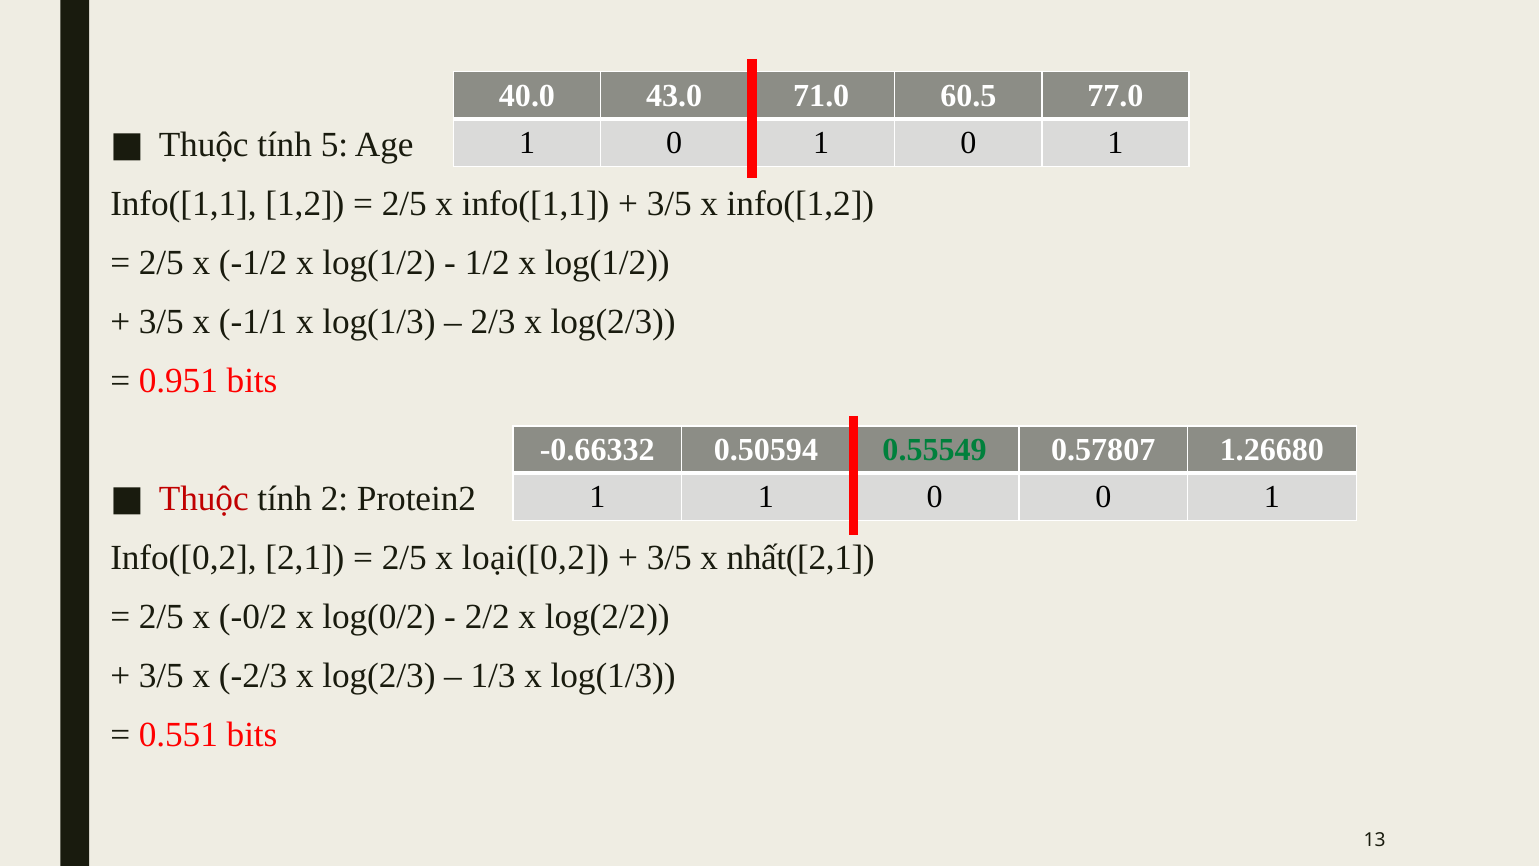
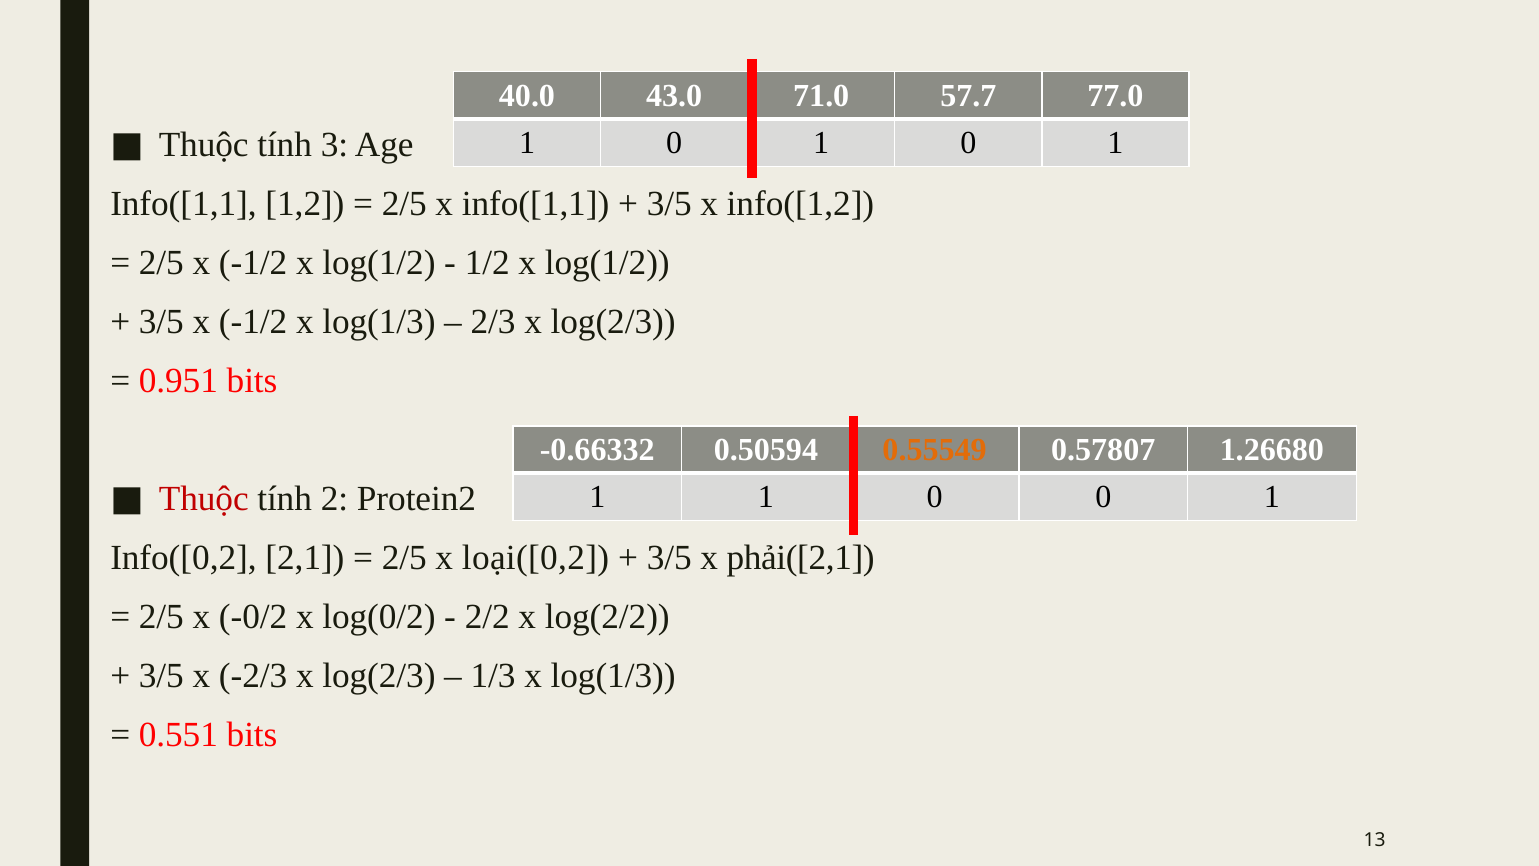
60.5: 60.5 -> 57.7
5: 5 -> 3
3/5 x -1/1: -1/1 -> -1/2
0.55549 colour: green -> orange
nhất([2,1: nhất([2,1 -> phải([2,1
